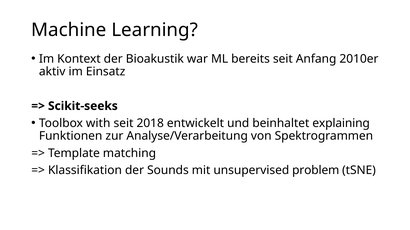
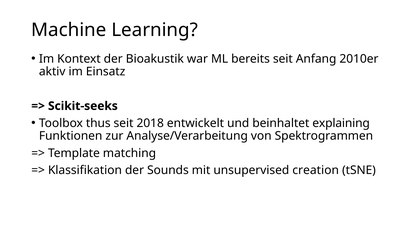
with: with -> thus
problem: problem -> creation
